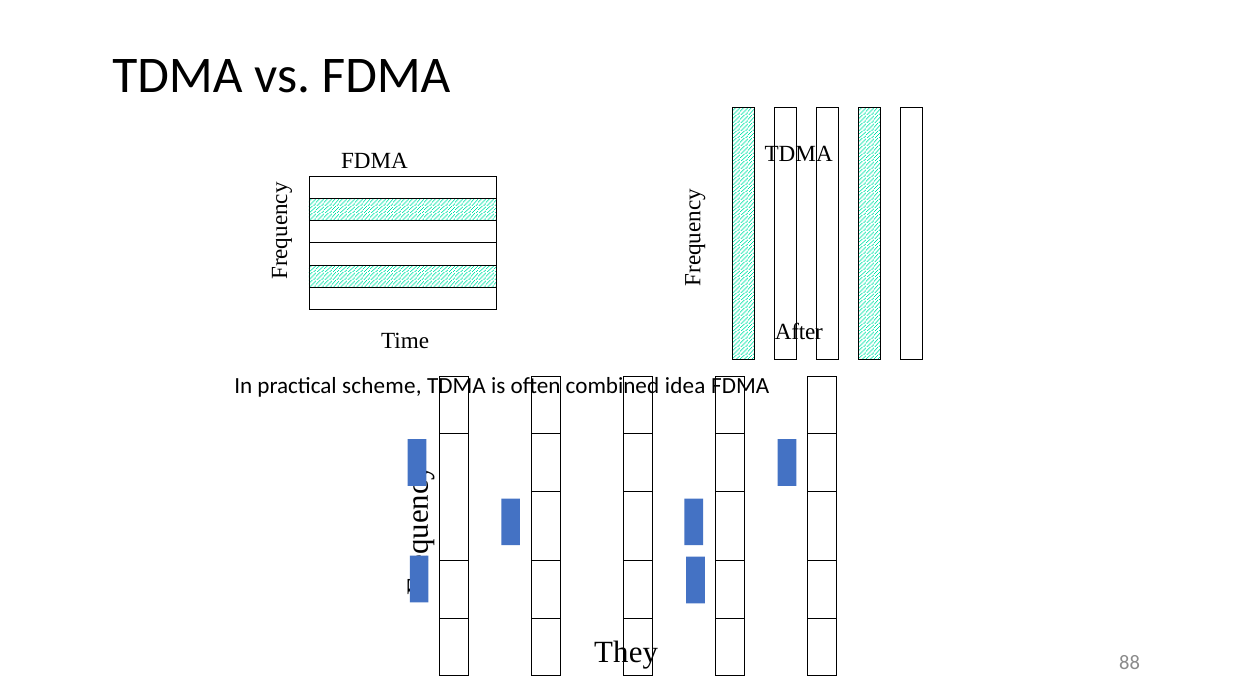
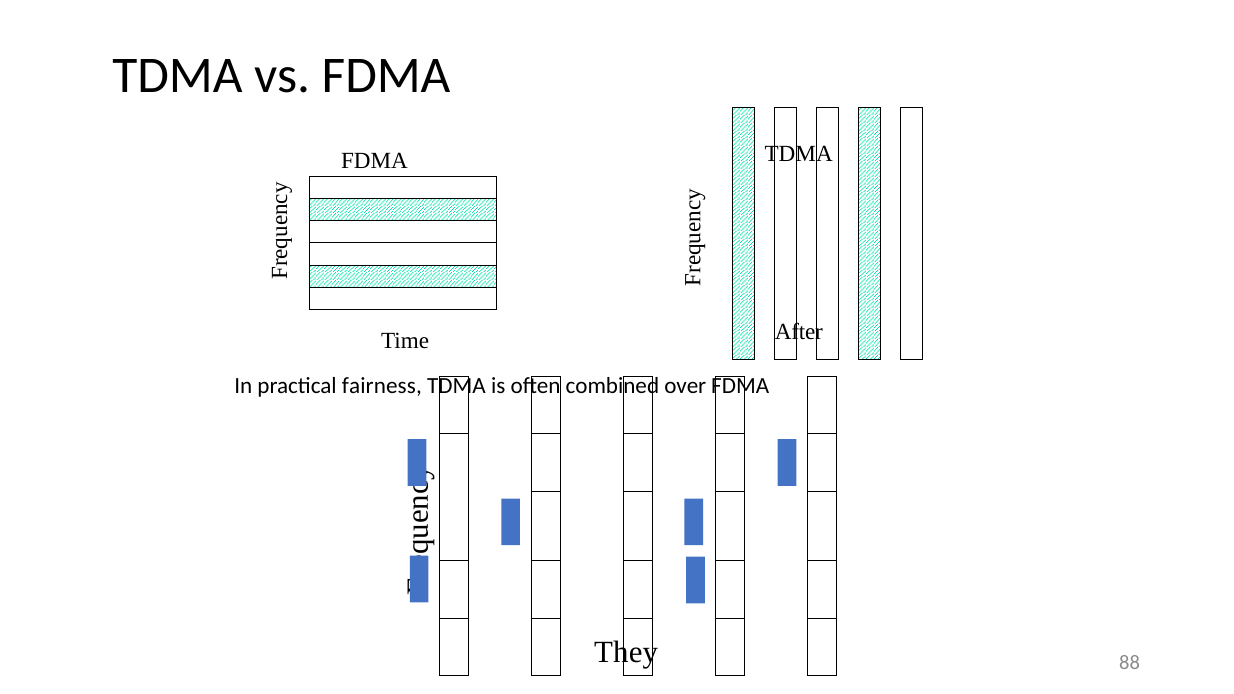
scheme: scheme -> fairness
idea: idea -> over
